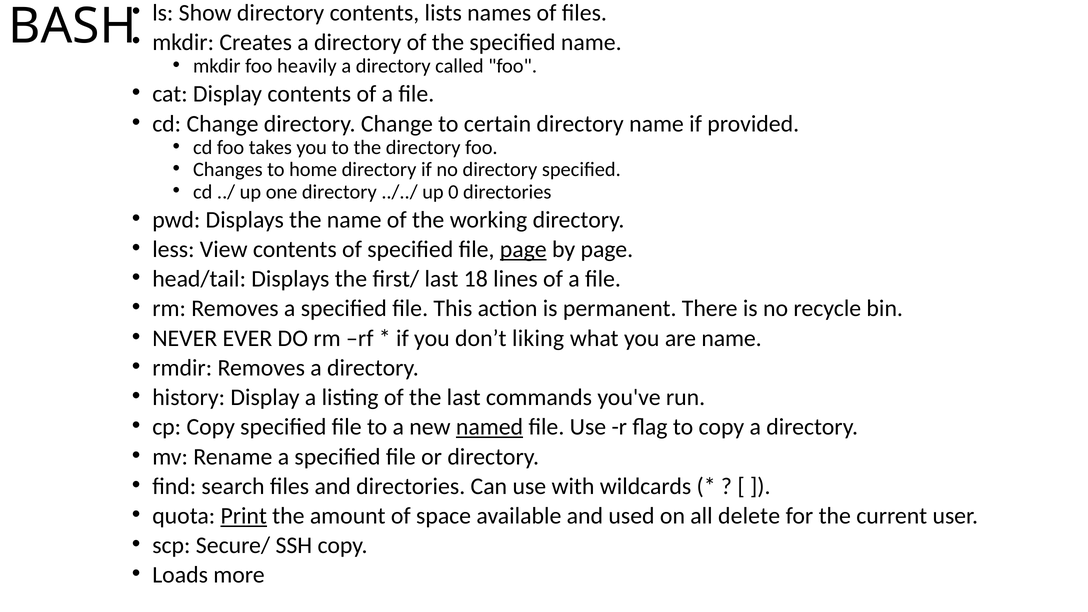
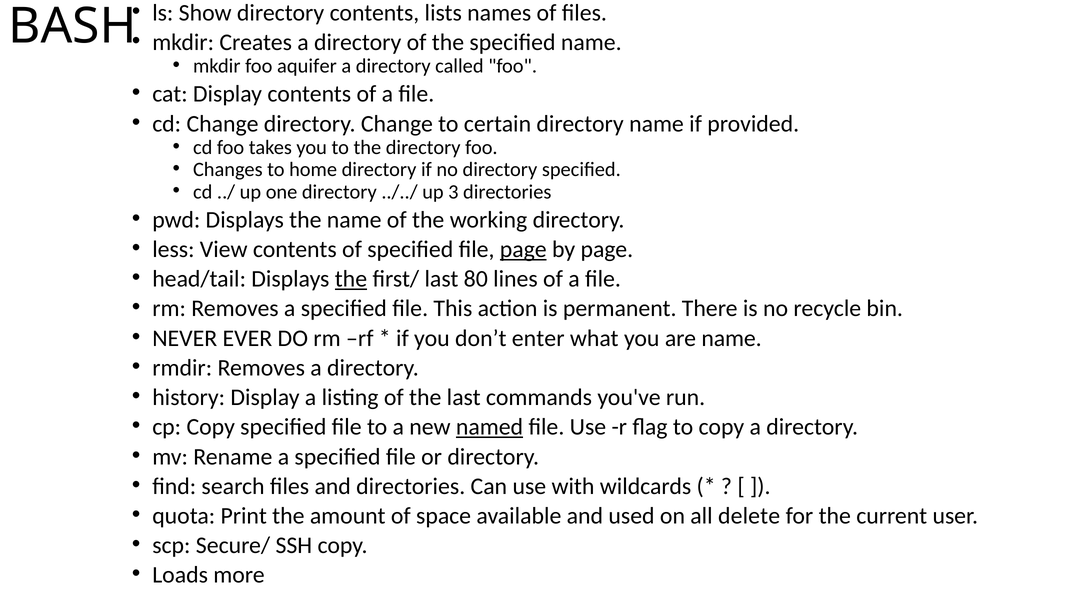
heavily: heavily -> aquifer
0: 0 -> 3
the at (351, 279) underline: none -> present
18: 18 -> 80
liking: liking -> enter
Print underline: present -> none
